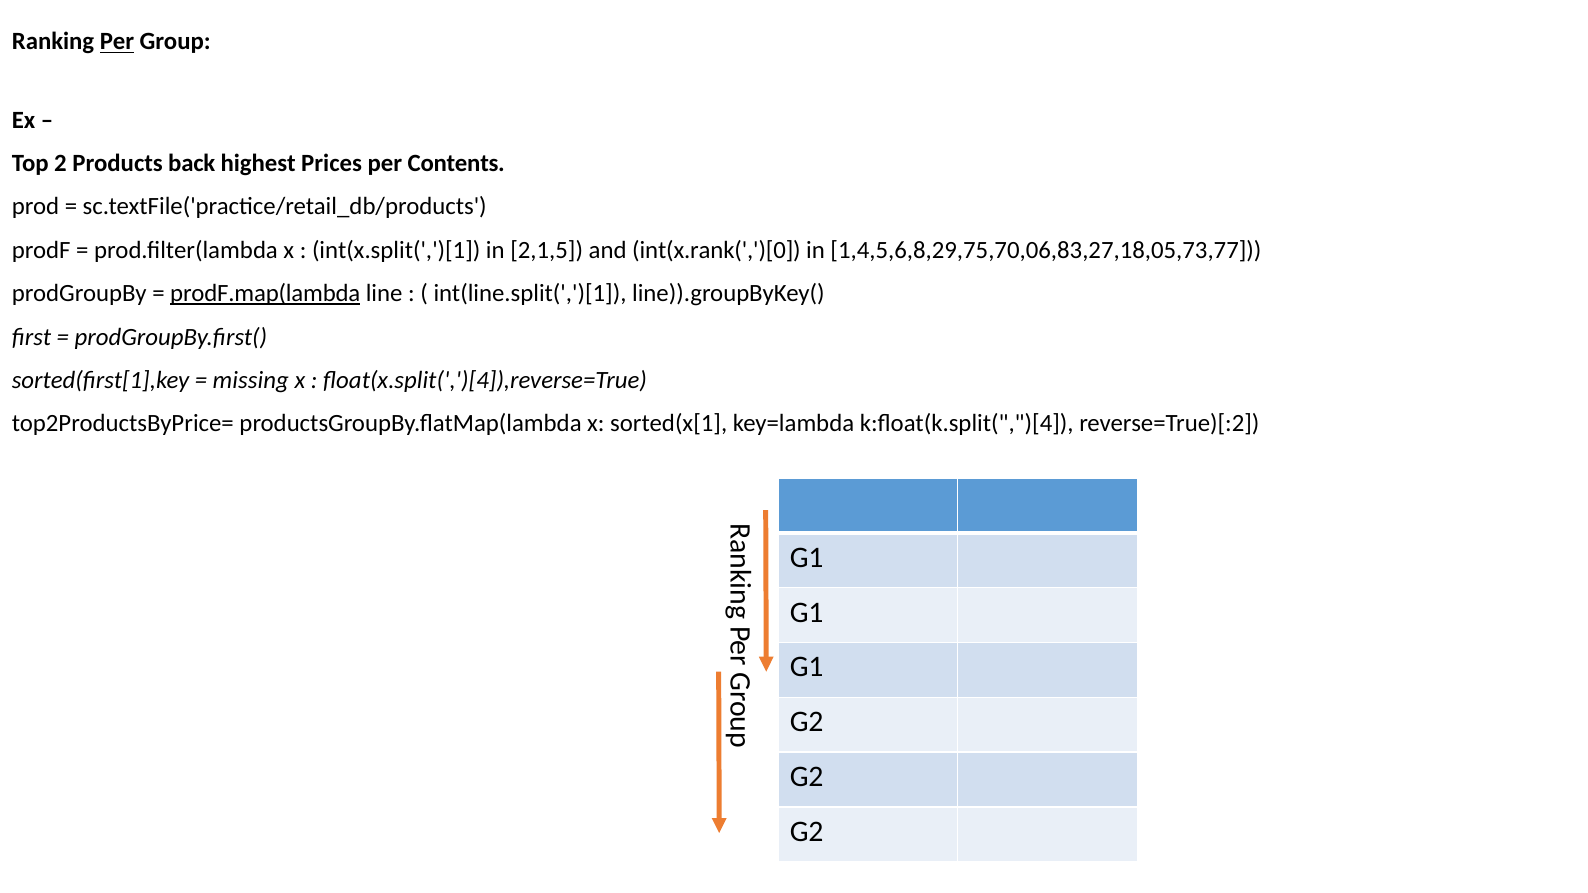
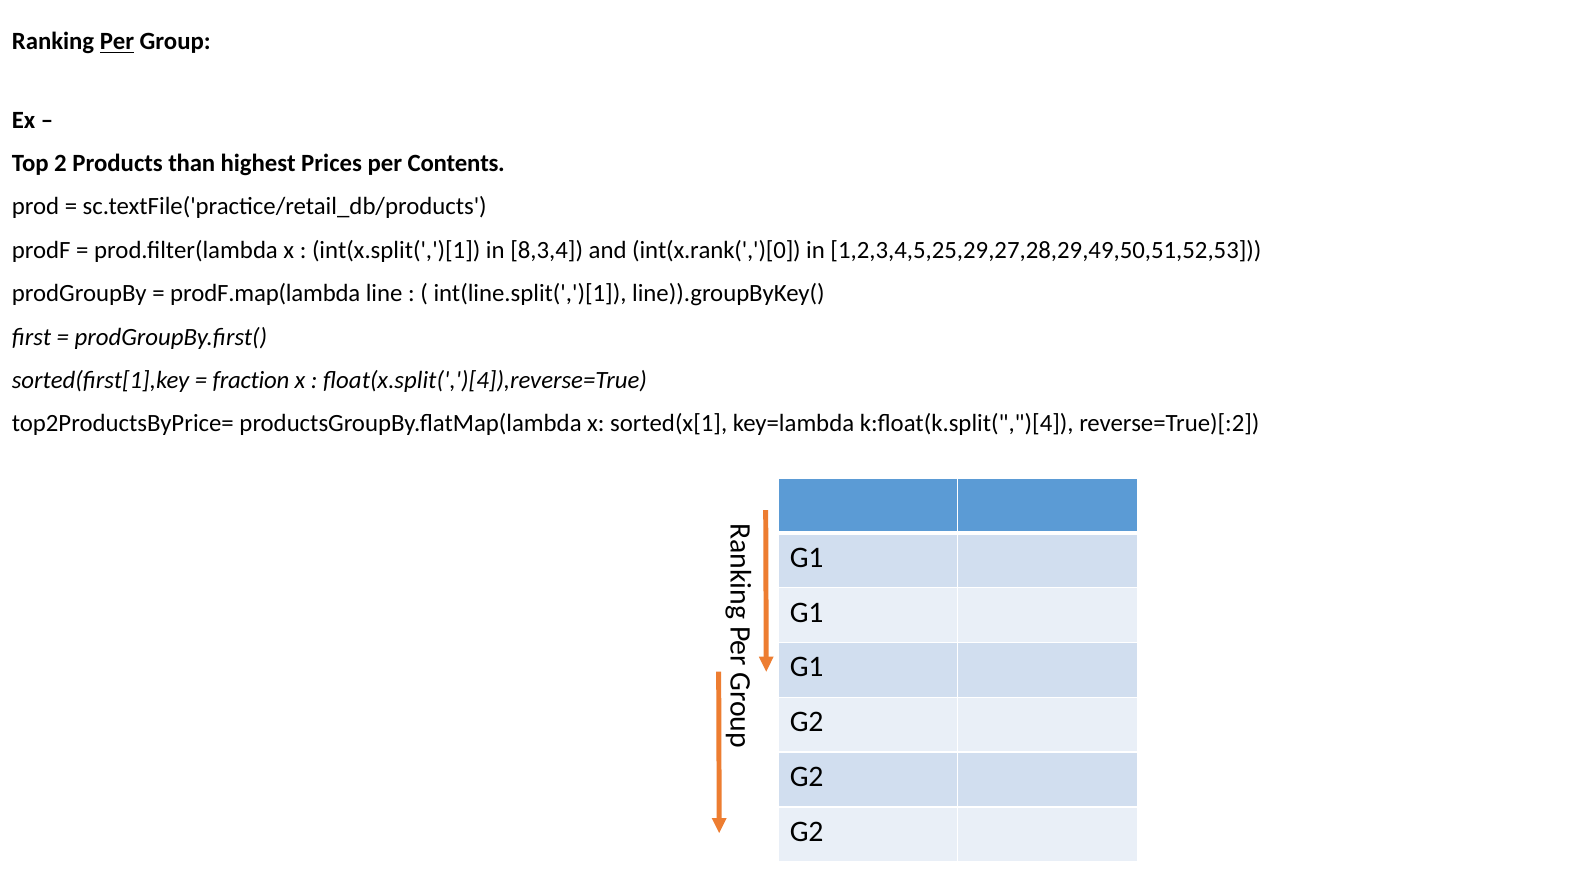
back: back -> than
2,1,5: 2,1,5 -> 8,3,4
1,4,5,6,8,29,75,70,06,83,27,18,05,73,77: 1,4,5,6,8,29,75,70,06,83,27,18,05,73,77 -> 1,2,3,4,5,25,29,27,28,29,49,50,51,52,53
prodF.map(lambda underline: present -> none
missing: missing -> fraction
